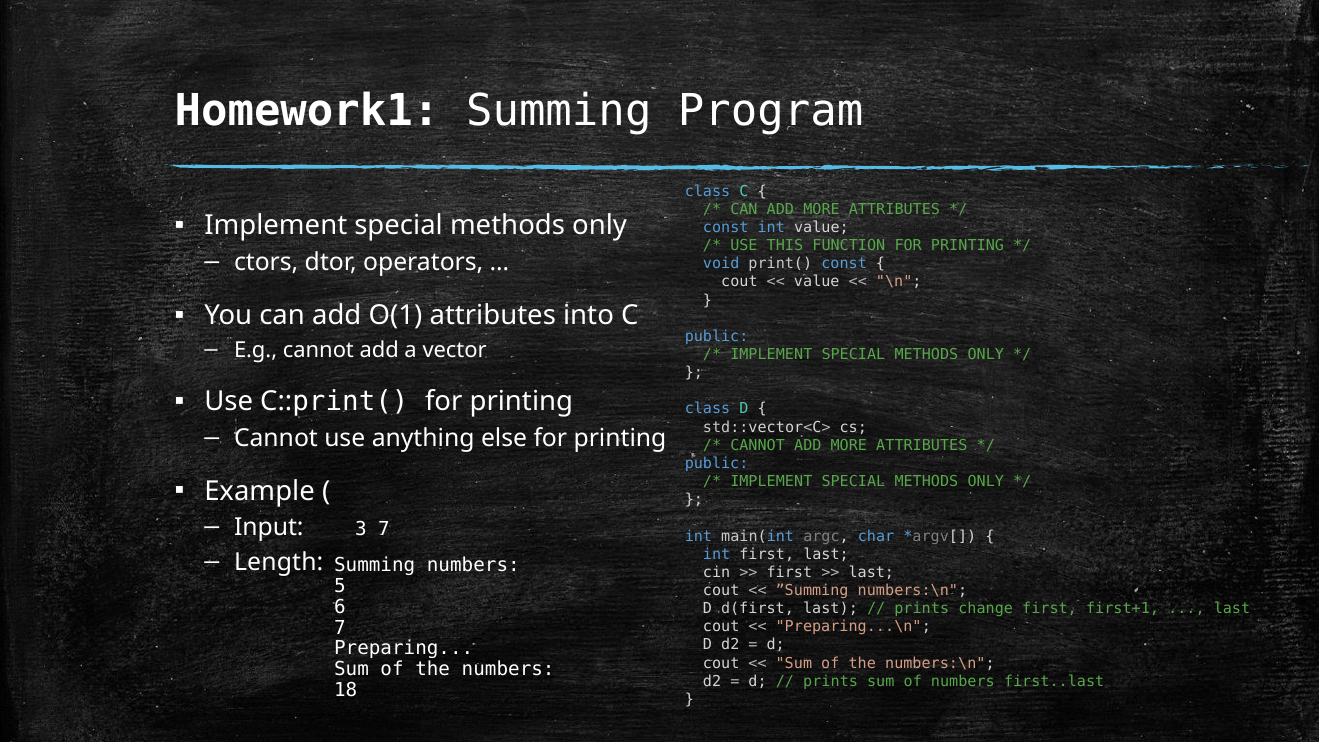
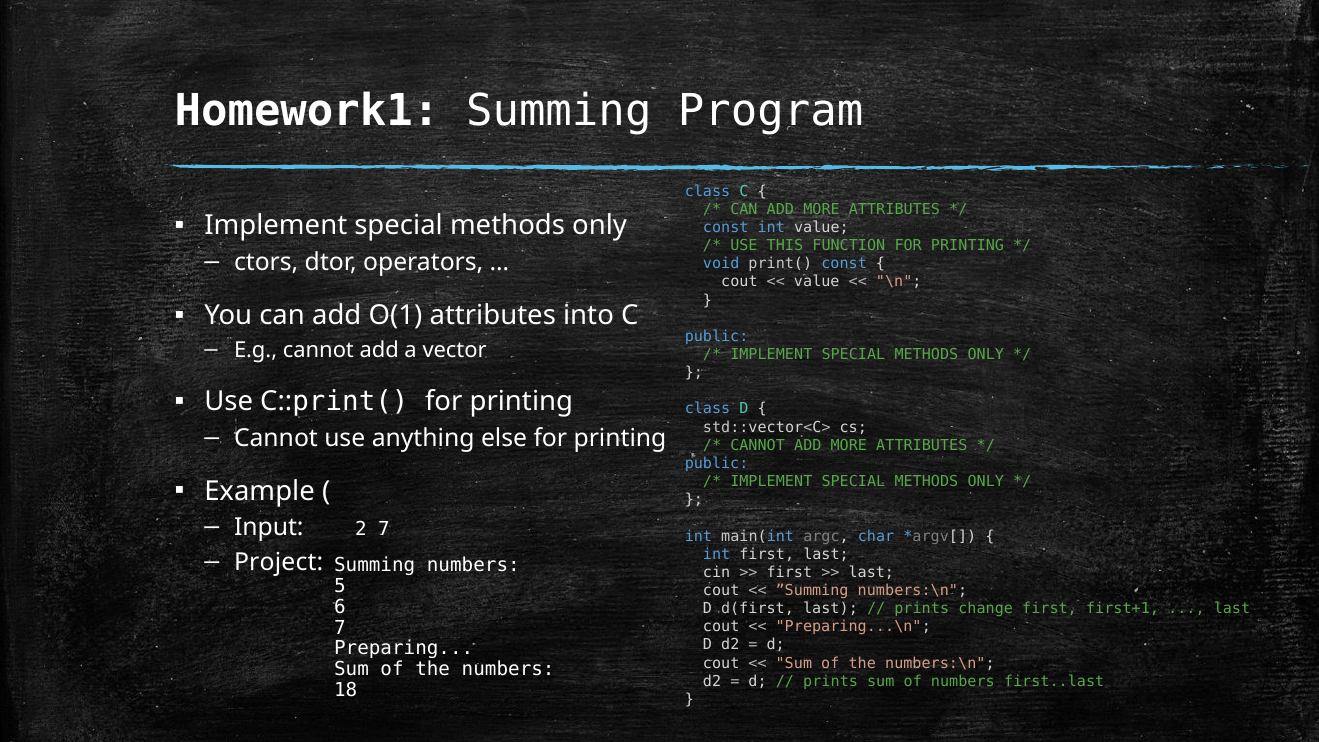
3: 3 -> 2
Length: Length -> Project
